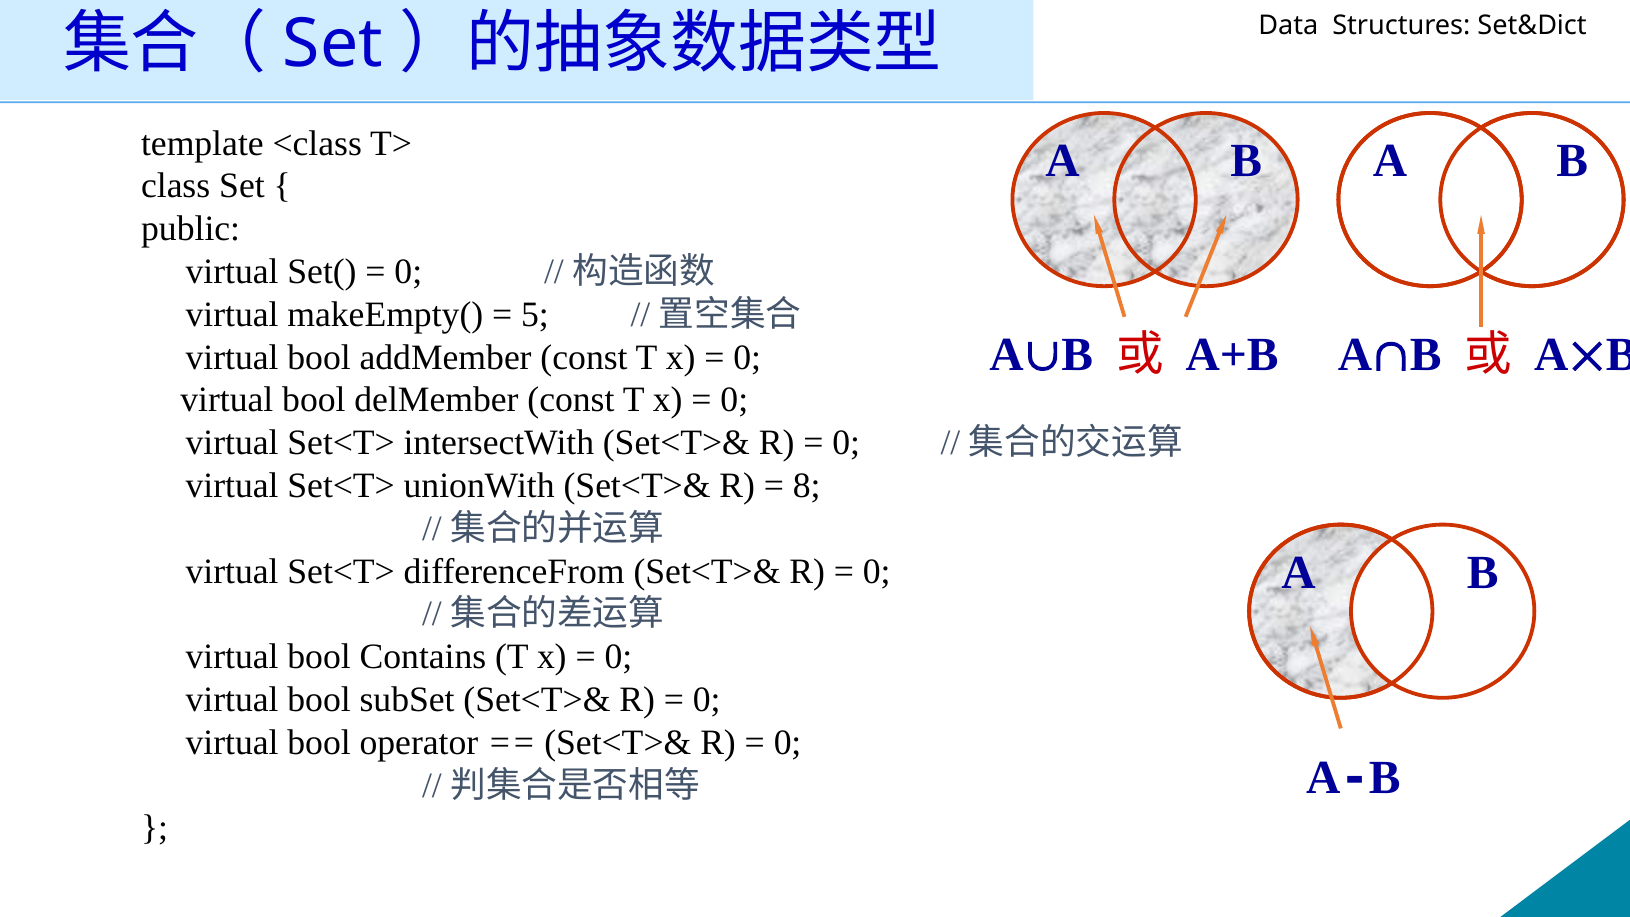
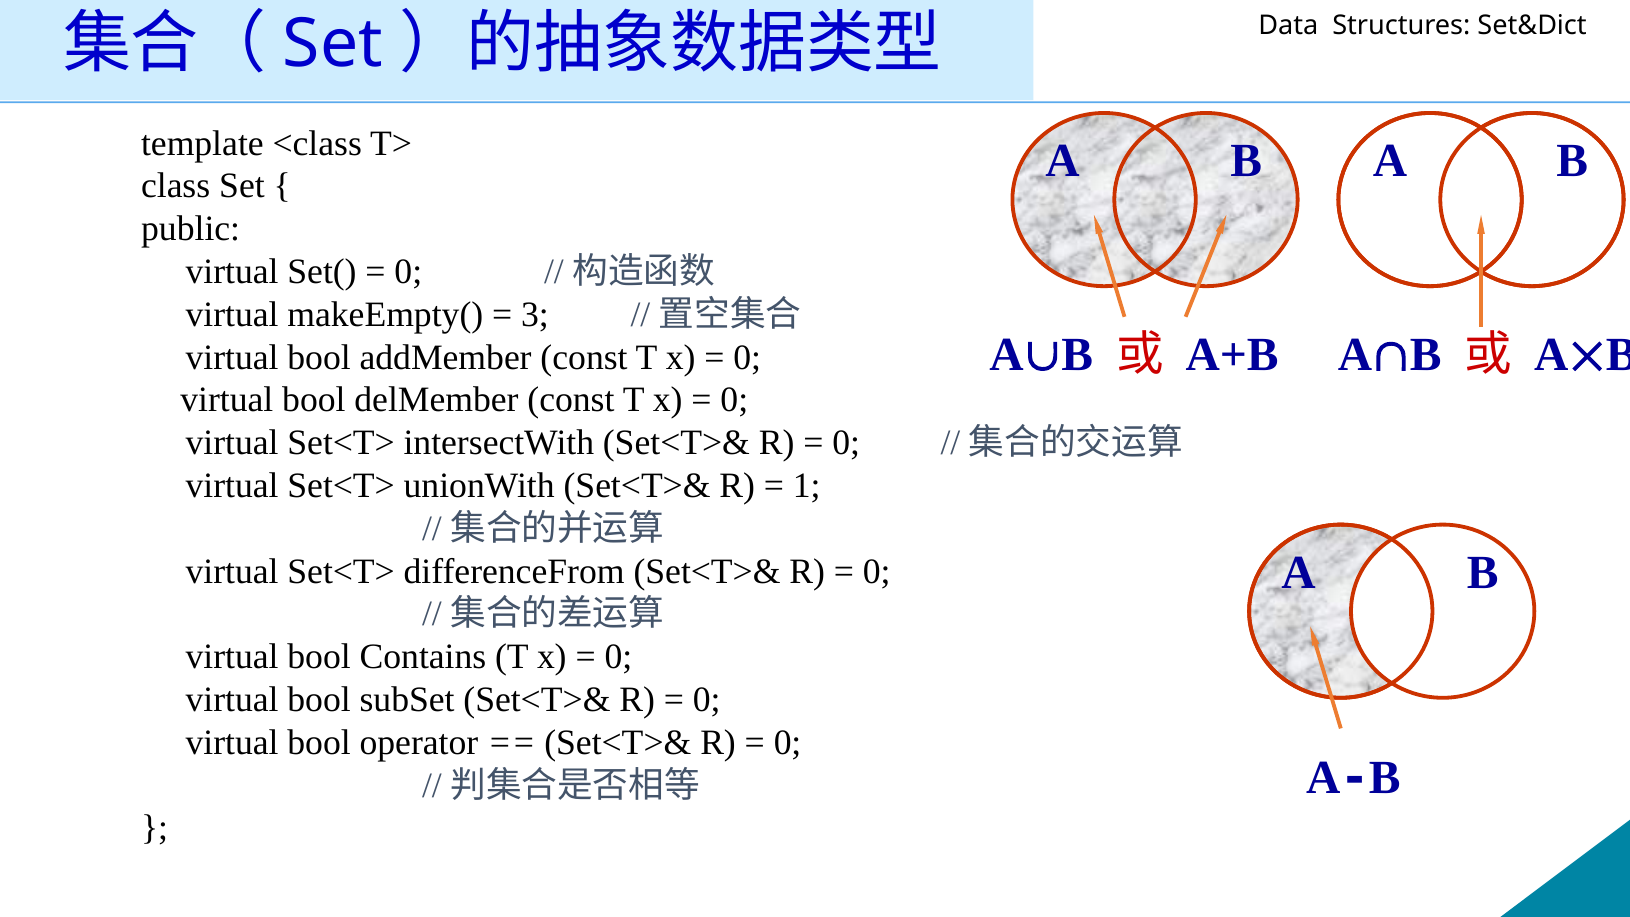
5: 5 -> 3
8: 8 -> 1
